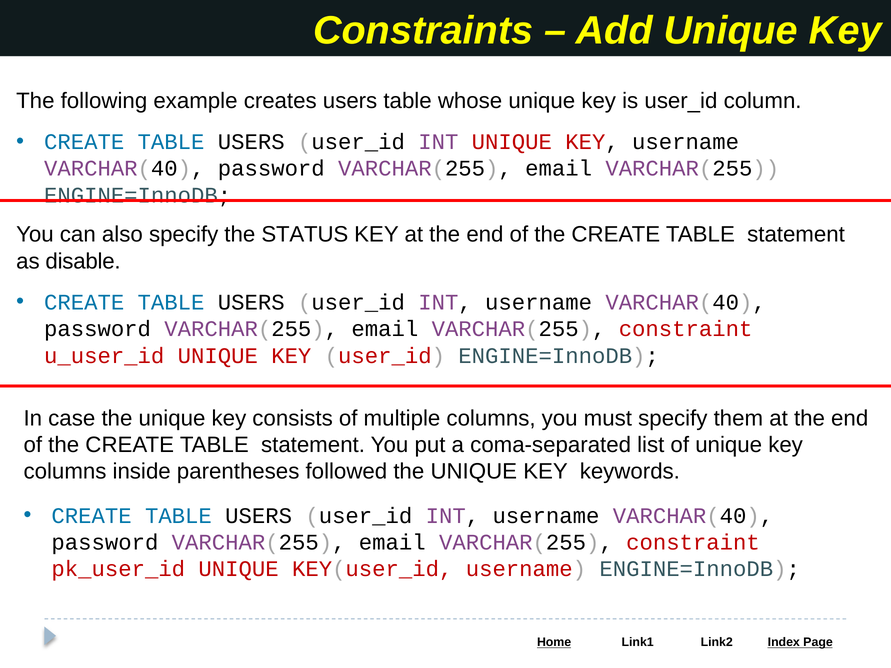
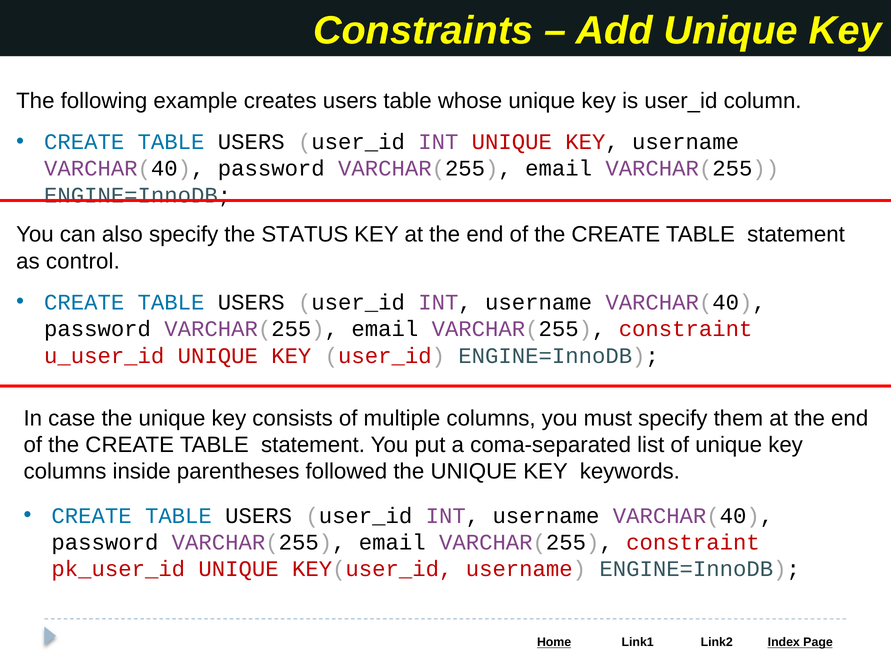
disable: disable -> control
